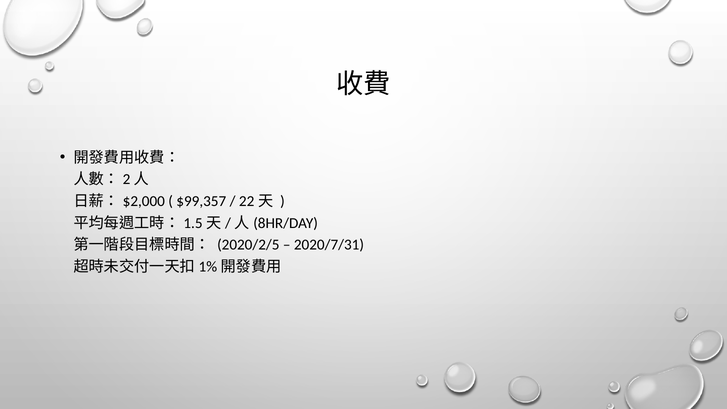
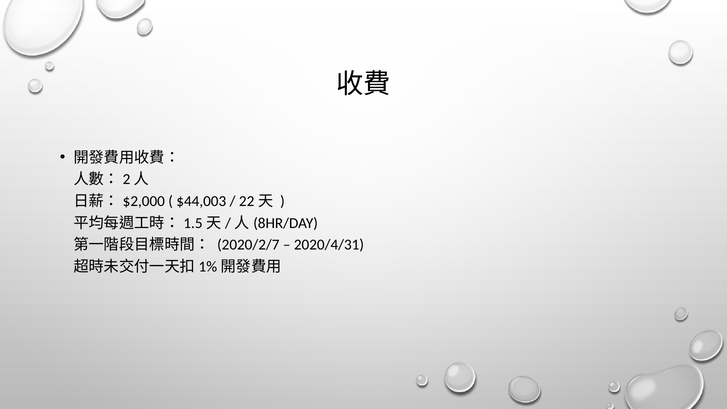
$99,357: $99,357 -> $44,003
2020/2/5: 2020/2/5 -> 2020/2/7
2020/7/31: 2020/7/31 -> 2020/4/31
